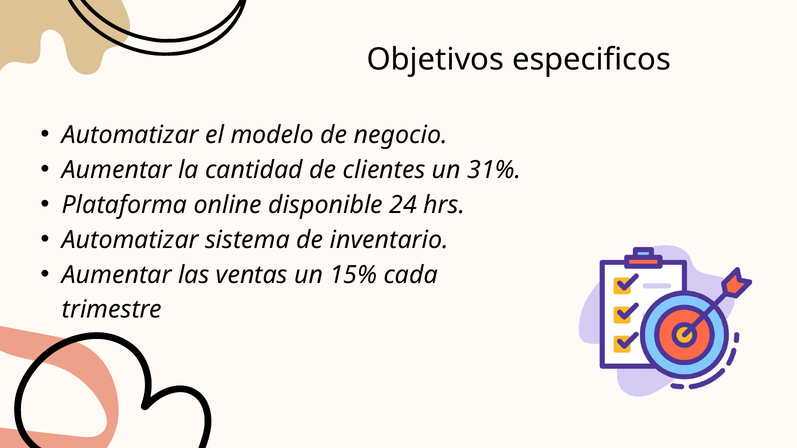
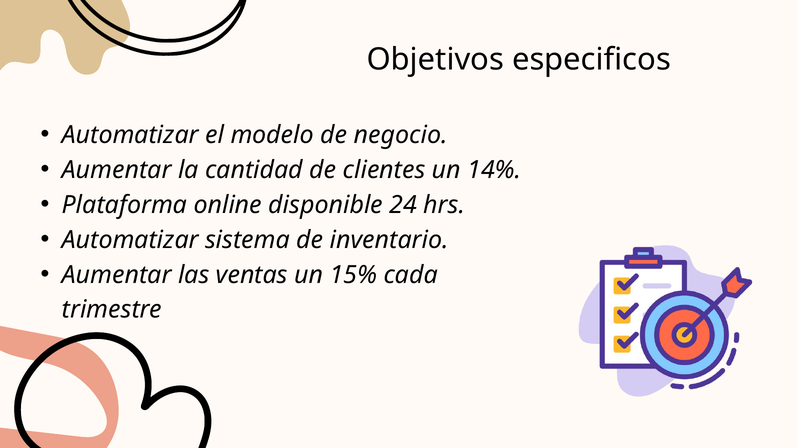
31%: 31% -> 14%
